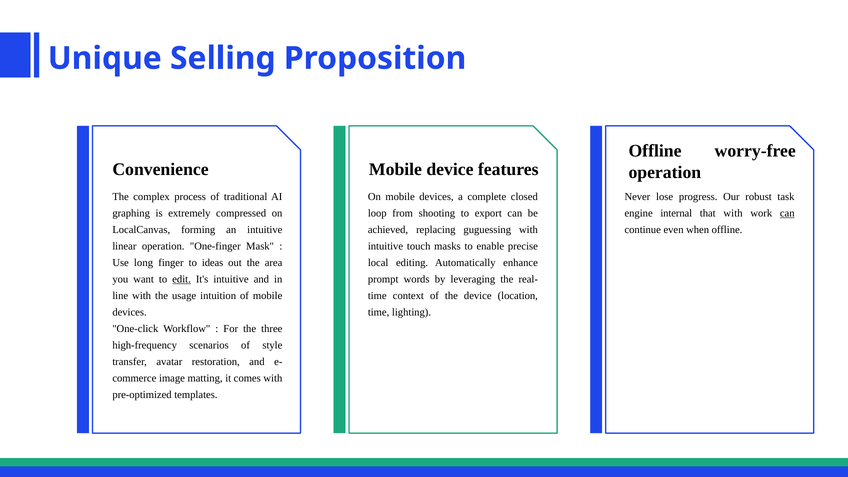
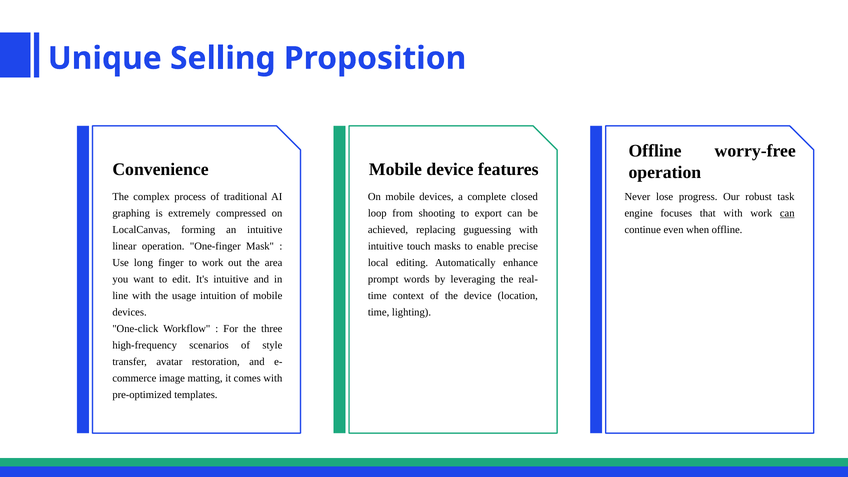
internal: internal -> focuses
to ideas: ideas -> work
edit underline: present -> none
